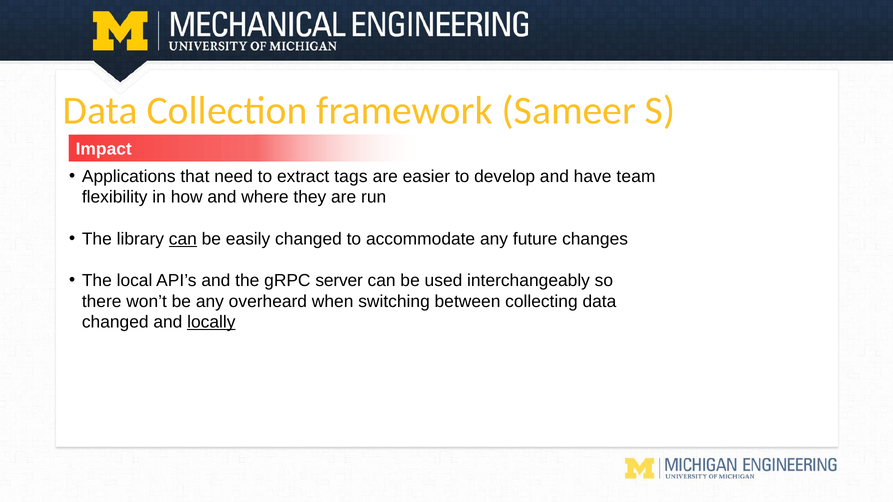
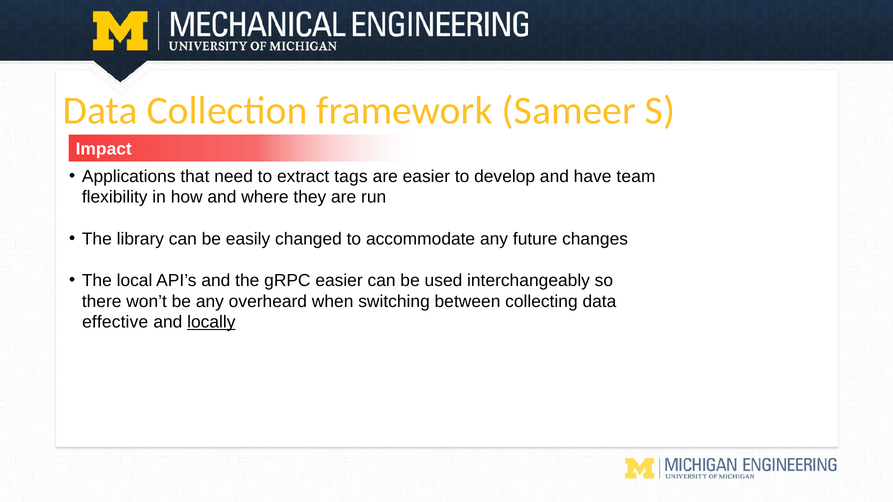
can at (183, 239) underline: present -> none
gRPC server: server -> easier
changed at (115, 322): changed -> effective
